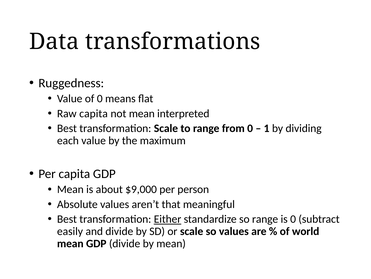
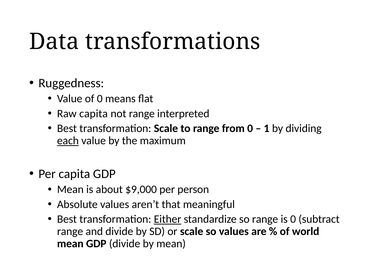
not mean: mean -> range
each underline: none -> present
easily at (70, 231): easily -> range
